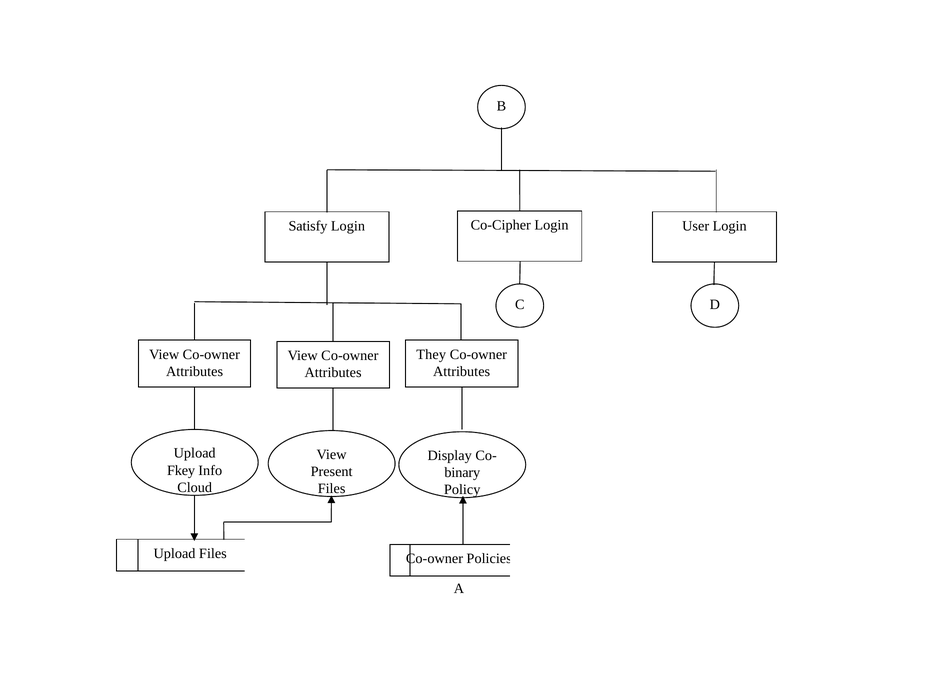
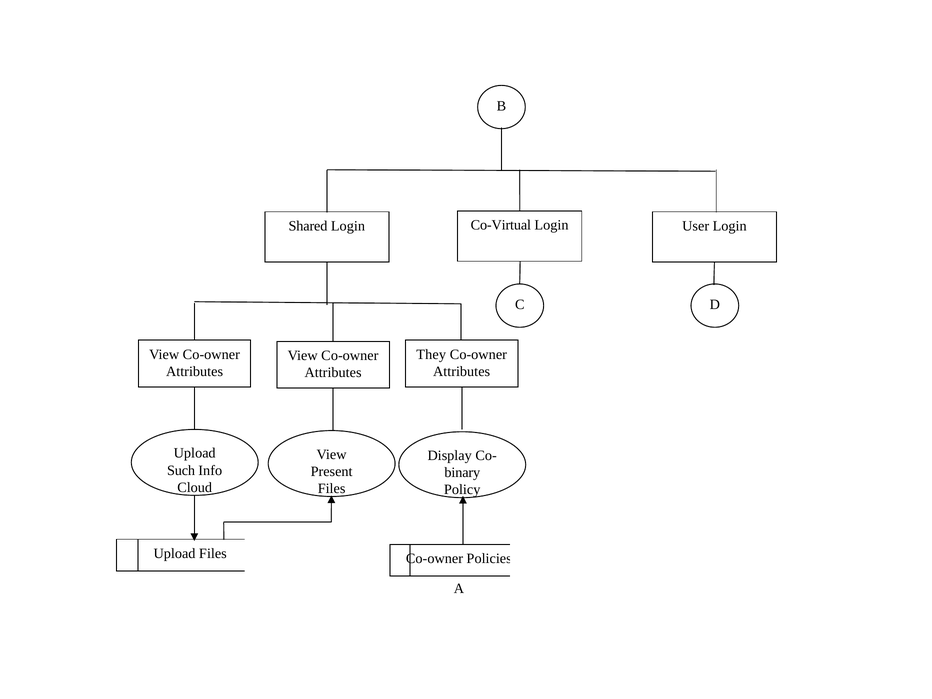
Co-Cipher: Co-Cipher -> Co-Virtual
Satisfy: Satisfy -> Shared
Fkey: Fkey -> Such
